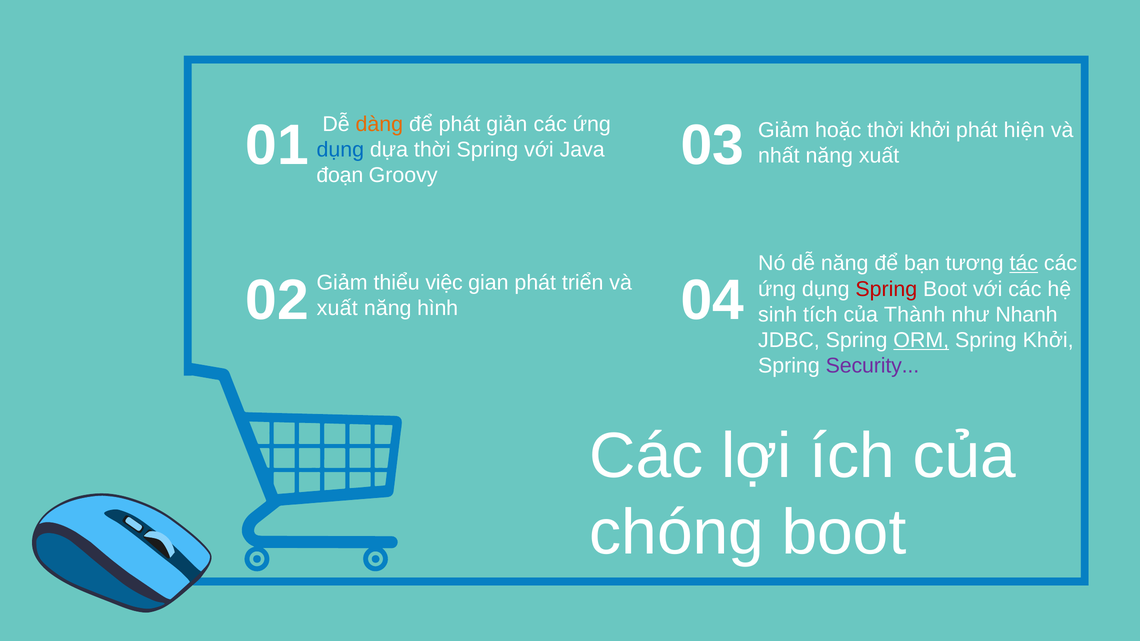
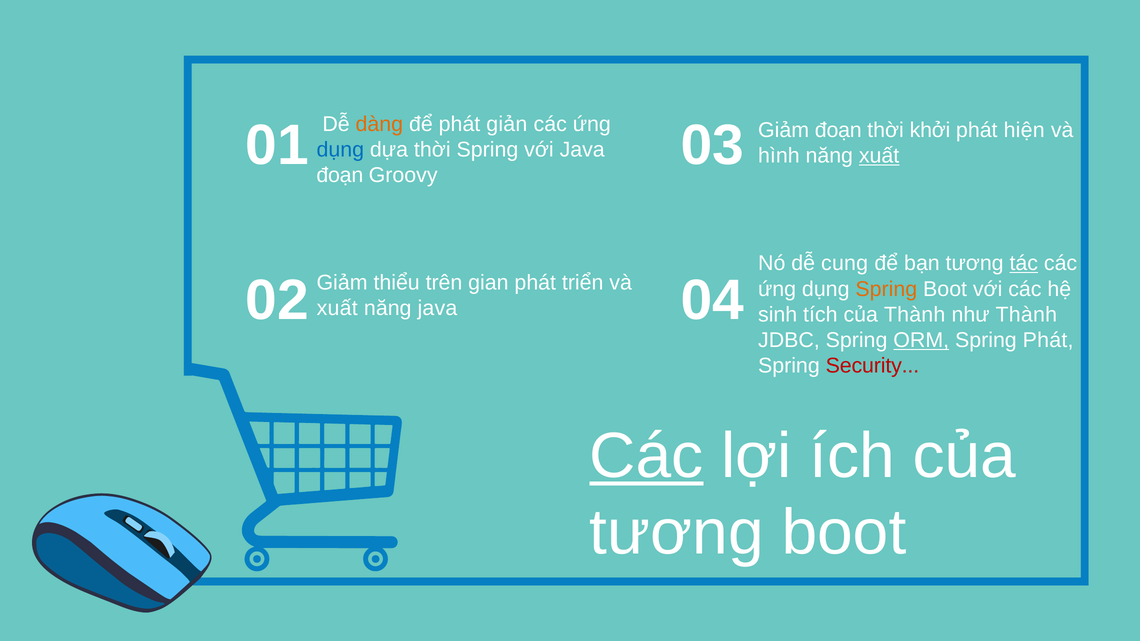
Giảm hoặc: hoặc -> đoạn
nhất: nhất -> hình
xuất at (879, 156) underline: none -> present
dễ năng: năng -> cung
việc: việc -> trên
Spring at (886, 289) colour: red -> orange
năng hình: hình -> java
như Nhanh: Nhanh -> Thành
Spring Khởi: Khởi -> Phát
Security colour: purple -> red
Các at (646, 456) underline: none -> present
chóng at (677, 533): chóng -> tương
